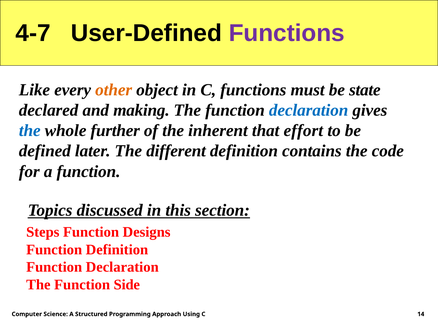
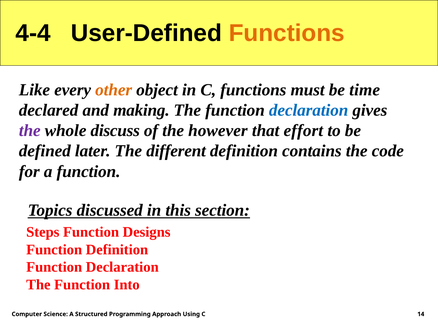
4-7: 4-7 -> 4-4
Functions at (287, 33) colour: purple -> orange
state: state -> time
the at (30, 131) colour: blue -> purple
further: further -> discuss
inherent: inherent -> however
Side: Side -> Into
